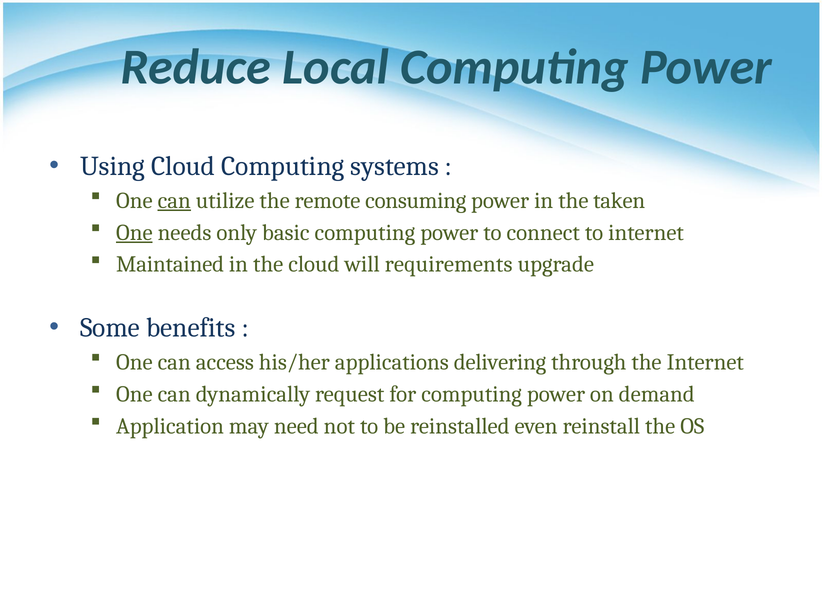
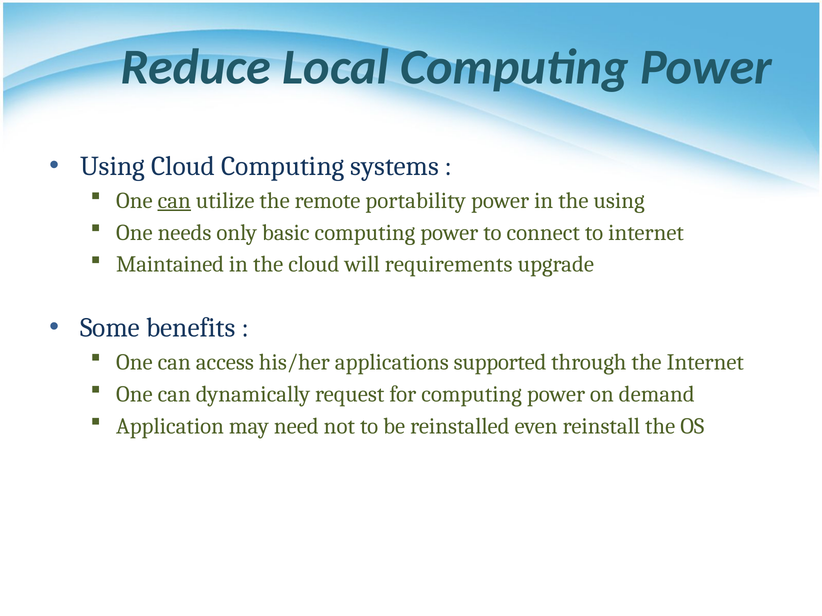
consuming: consuming -> portability
the taken: taken -> using
One at (134, 233) underline: present -> none
delivering: delivering -> supported
